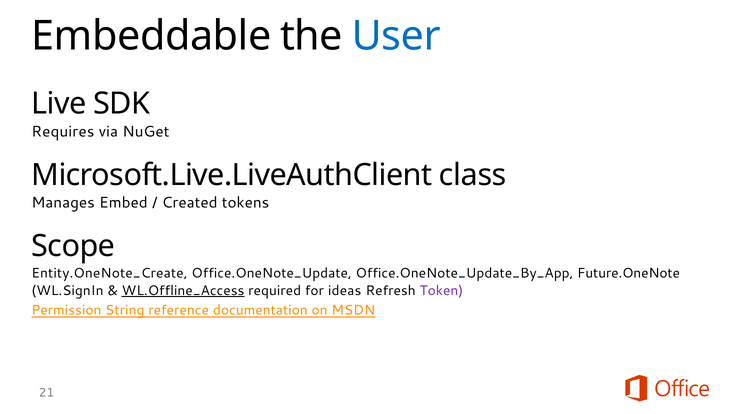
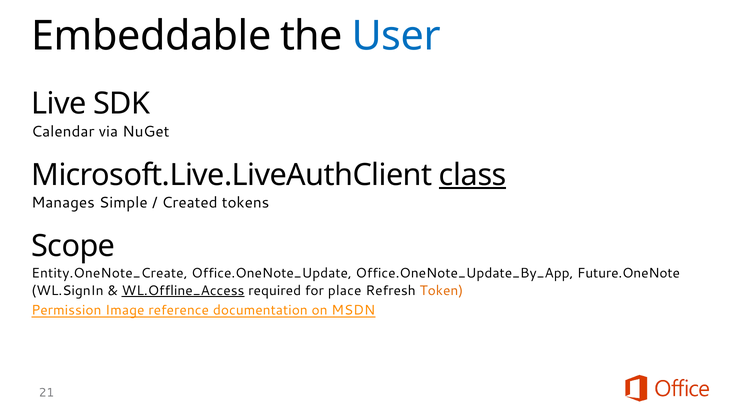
Requires: Requires -> Calendar
class underline: none -> present
Embed: Embed -> Simple
ideas: ideas -> place
Token colour: purple -> orange
String: String -> Image
